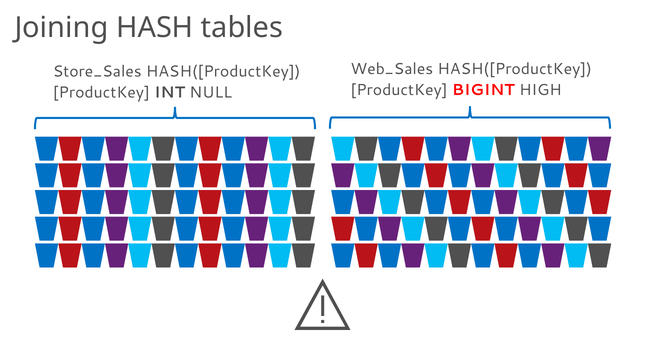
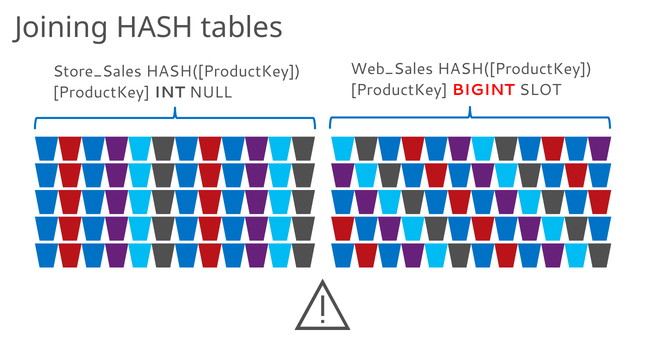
HIGH: HIGH -> SLOT
